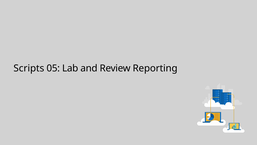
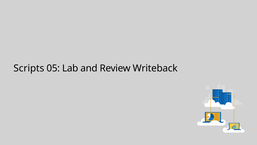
Reporting: Reporting -> Writeback
